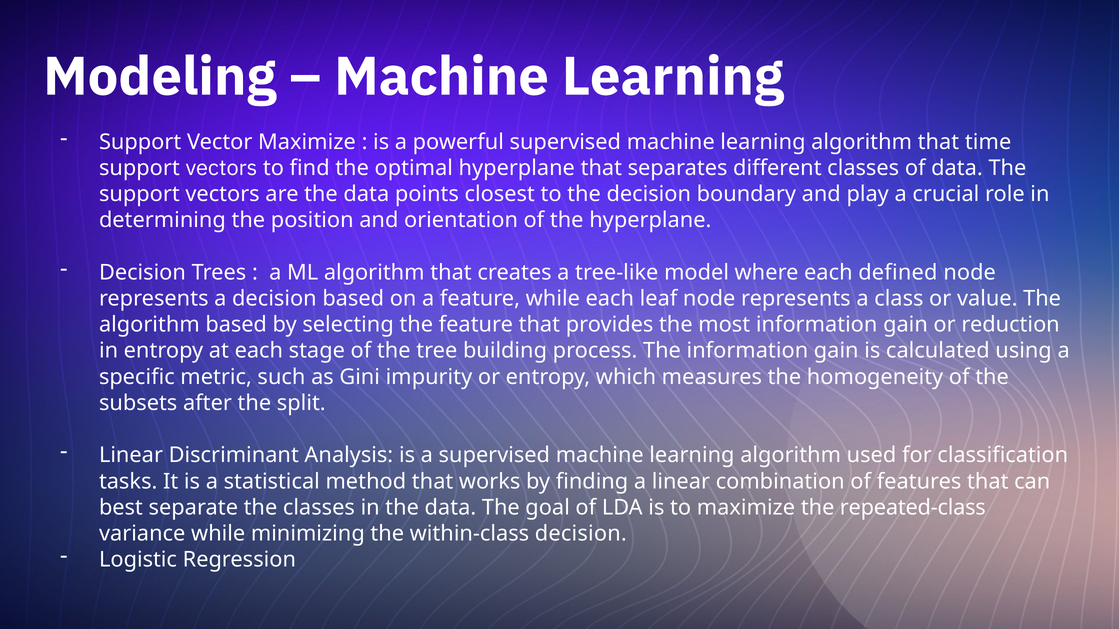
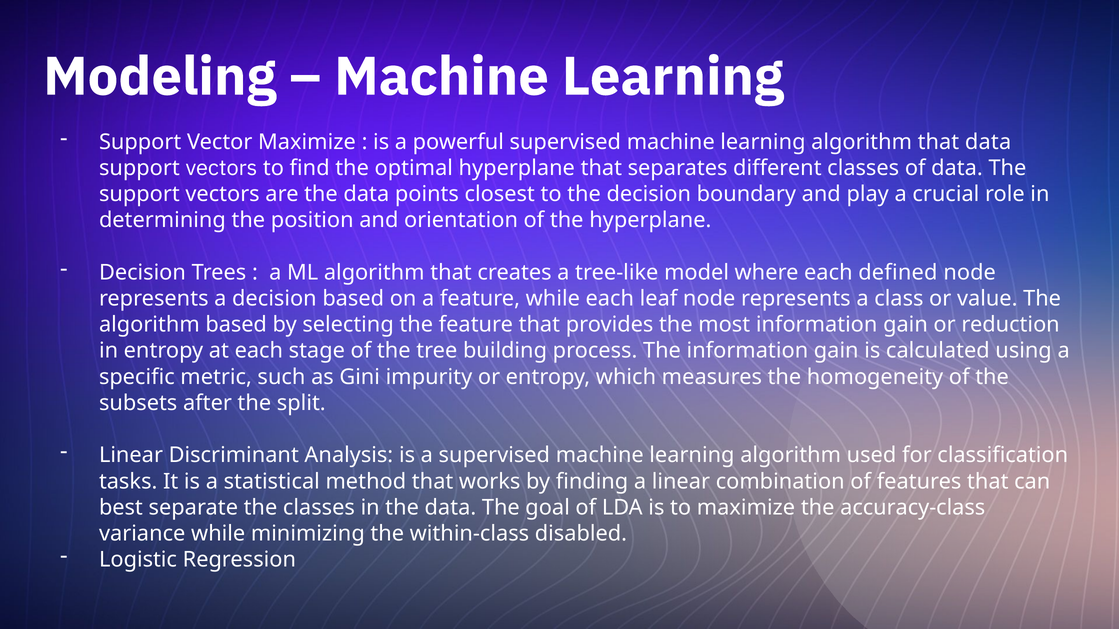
that time: time -> data
repeated-class: repeated-class -> accuracy-class
within-class decision: decision -> disabled
